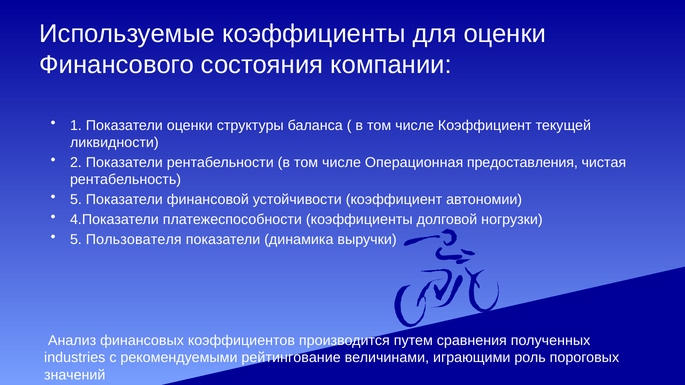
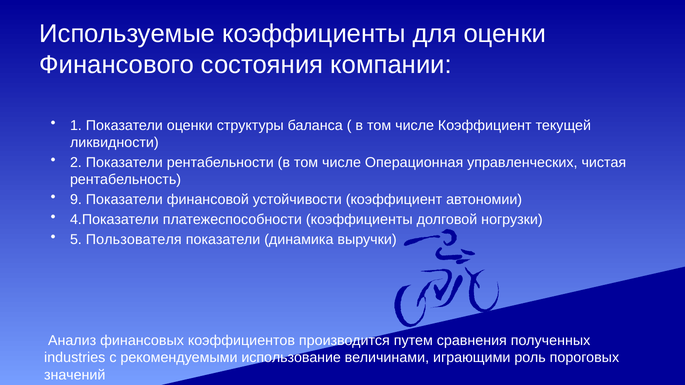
предоставления: предоставления -> управленческих
5 at (76, 200): 5 -> 9
рейтингование: рейтингование -> использование
